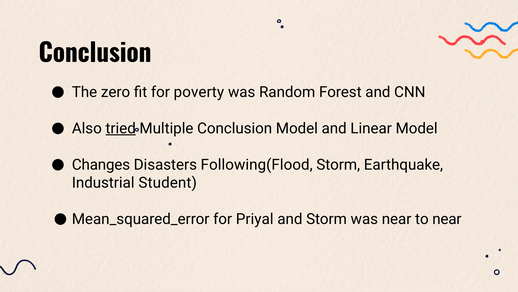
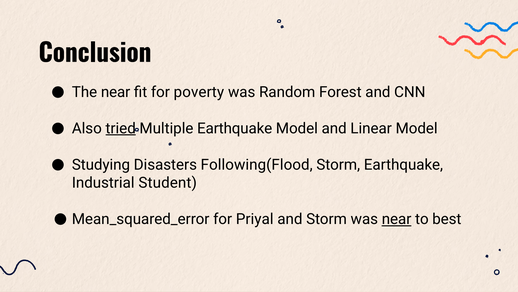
The zero: zero -> near
Multiple Conclusion: Conclusion -> Earthquake
Changes: Changes -> Studying
near at (397, 219) underline: none -> present
to near: near -> best
